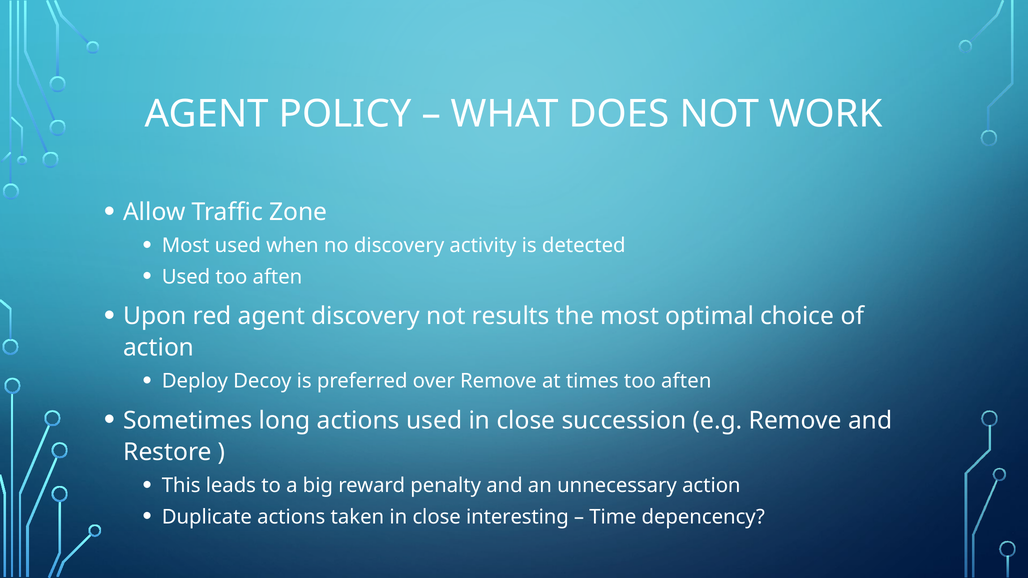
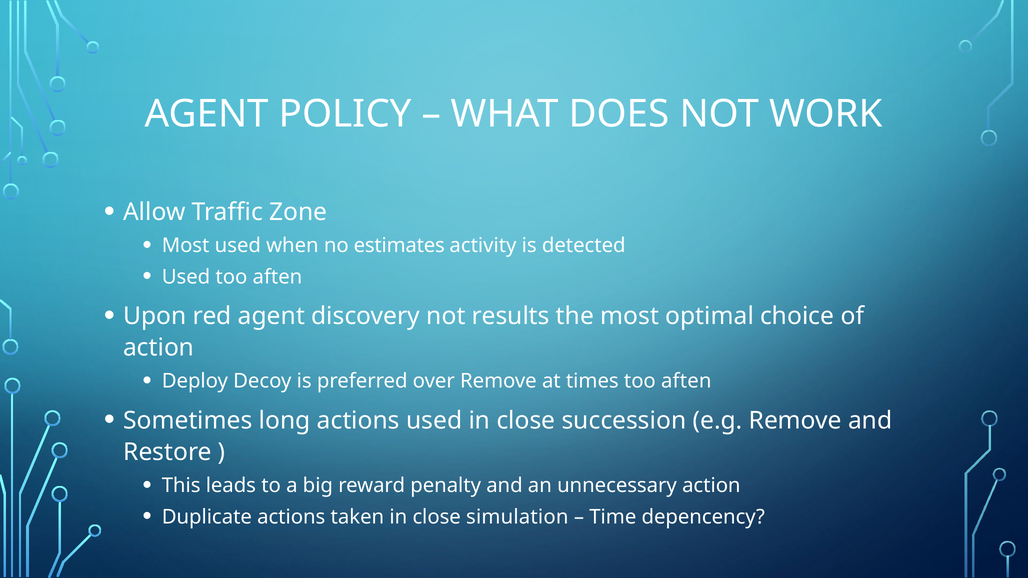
no discovery: discovery -> estimates
interesting: interesting -> simulation
